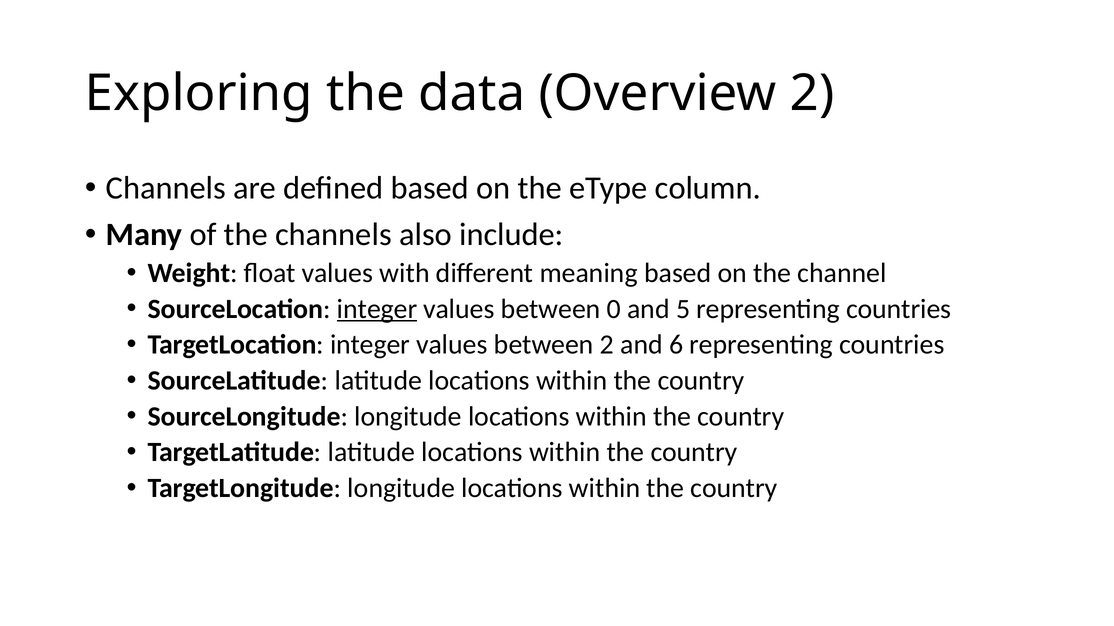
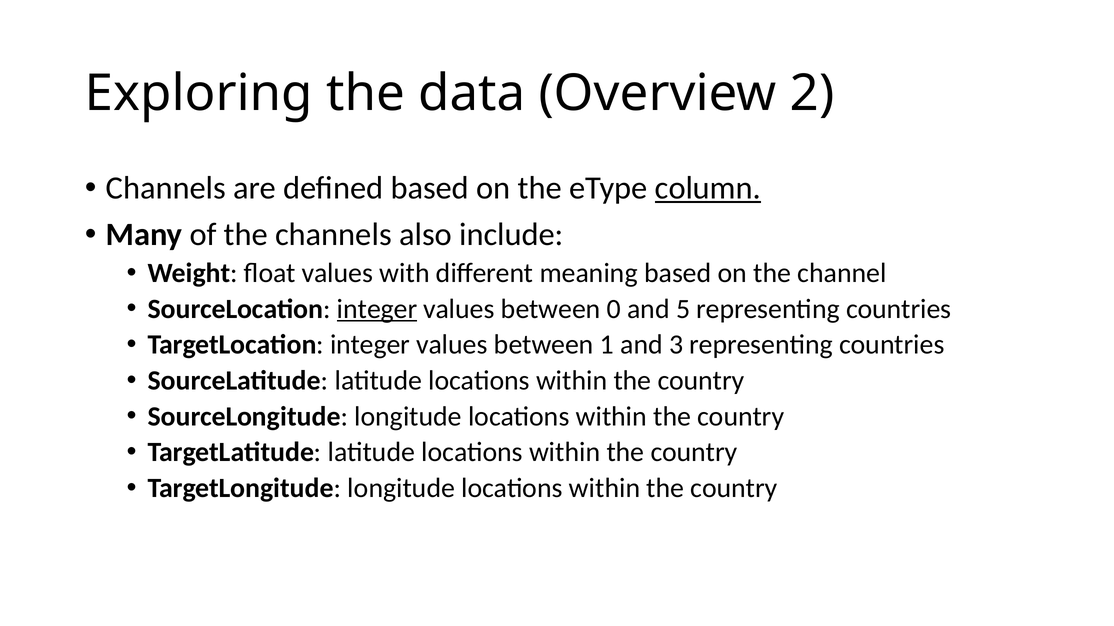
column underline: none -> present
between 2: 2 -> 1
6: 6 -> 3
